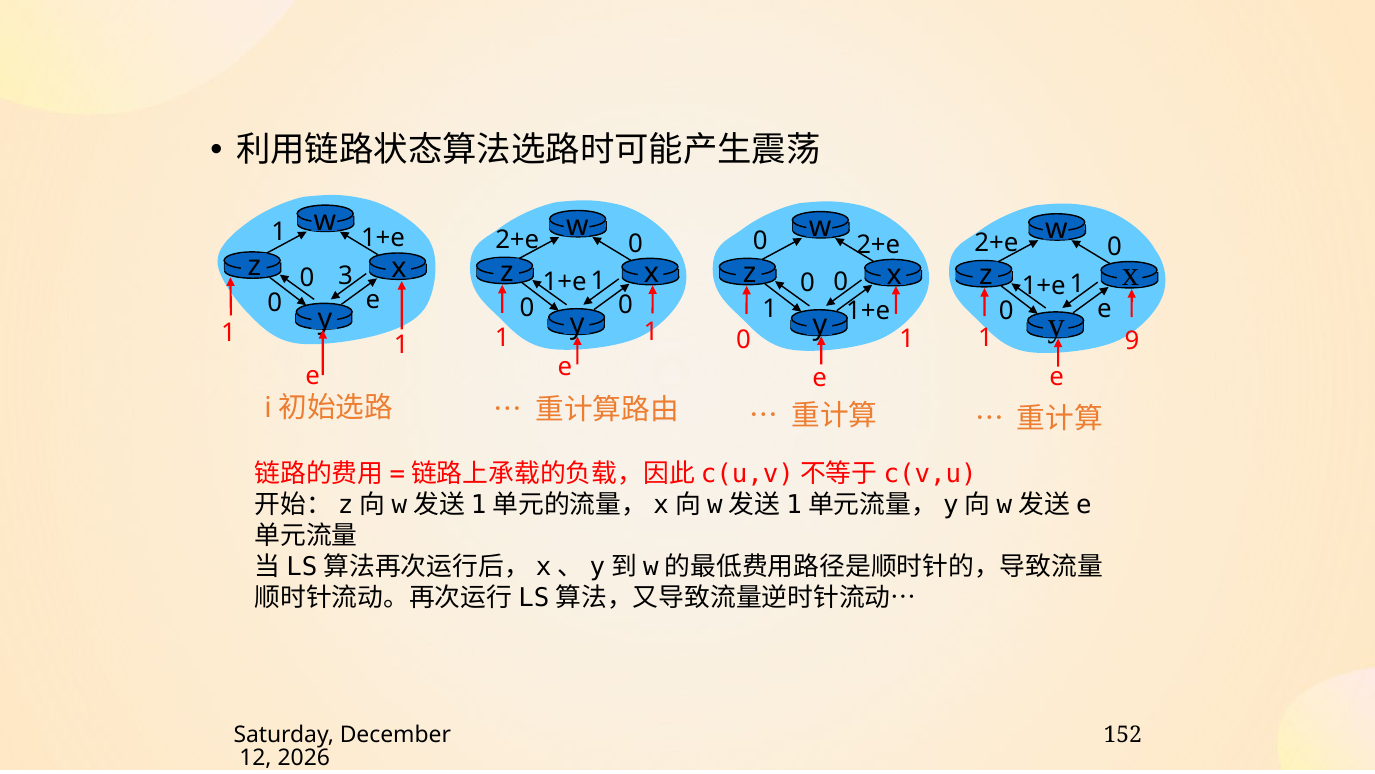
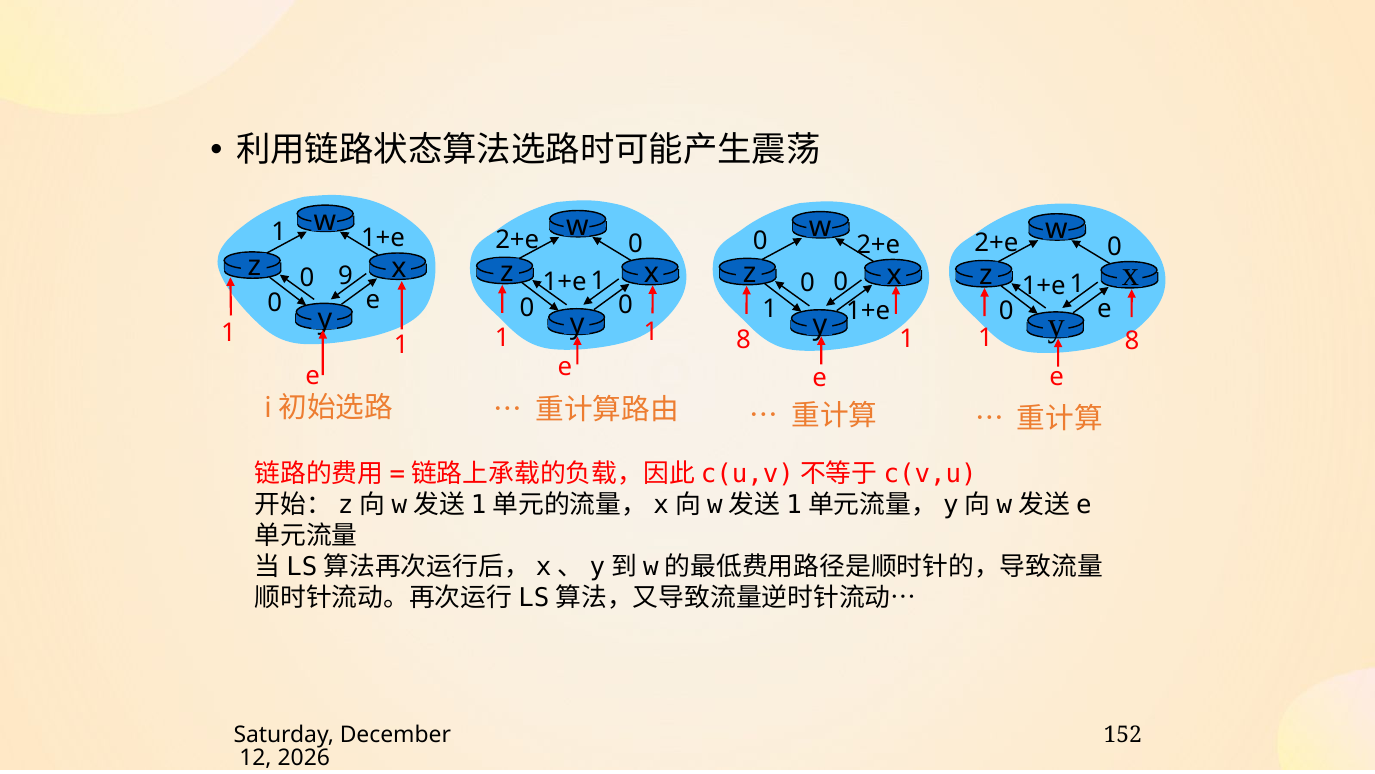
3: 3 -> 9
0 at (744, 340): 0 -> 8
9 at (1132, 341): 9 -> 8
